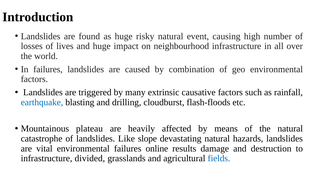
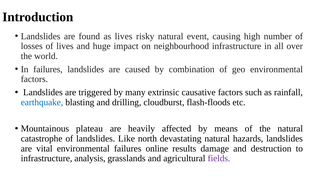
as huge: huge -> lives
slope: slope -> north
divided: divided -> analysis
fields colour: blue -> purple
